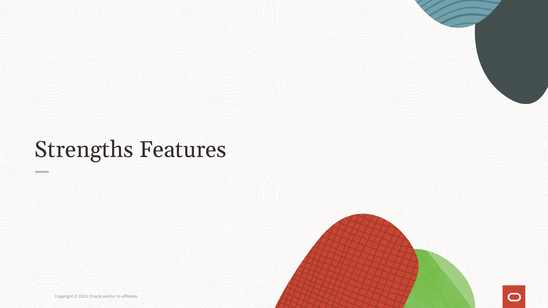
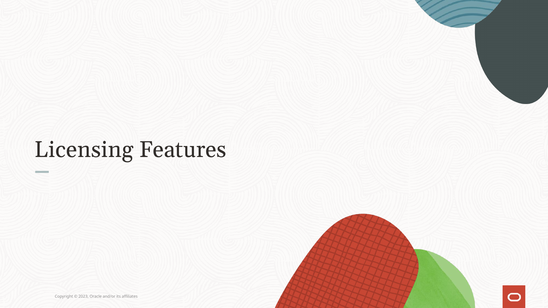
Strengths: Strengths -> Licensing
